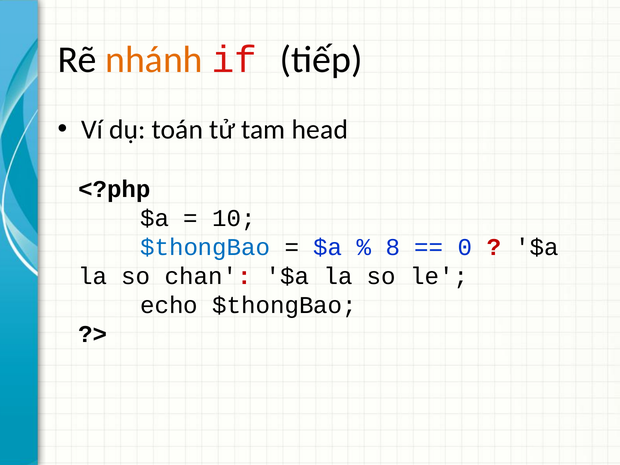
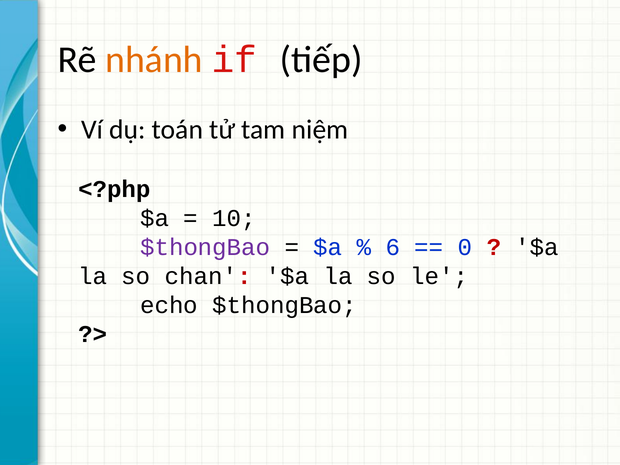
head: head -> niệm
$thongBao at (205, 247) colour: blue -> purple
8: 8 -> 6
